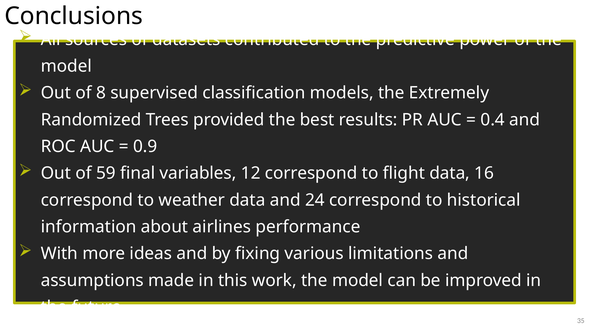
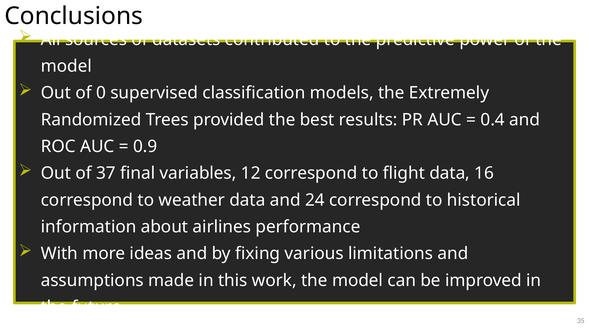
8: 8 -> 0
59: 59 -> 37
